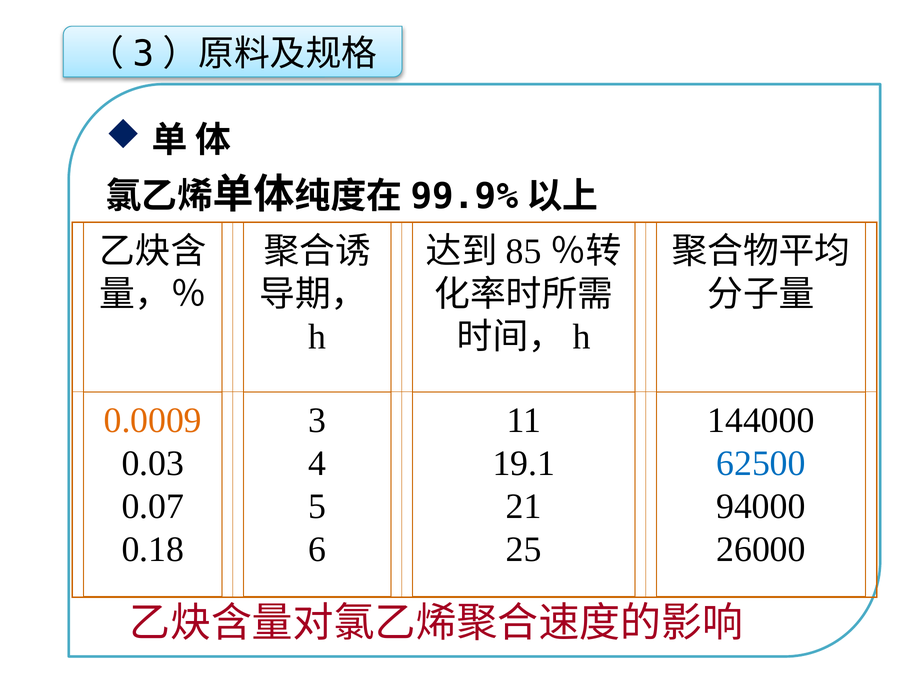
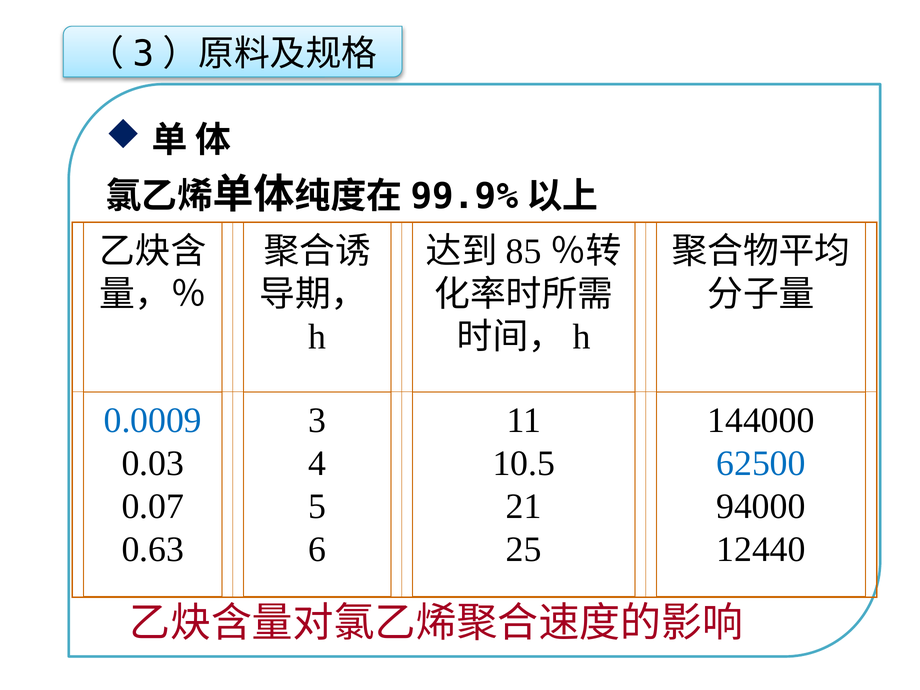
0.0009 colour: orange -> blue
19.1: 19.1 -> 10.5
0.18: 0.18 -> 0.63
26000: 26000 -> 12440
